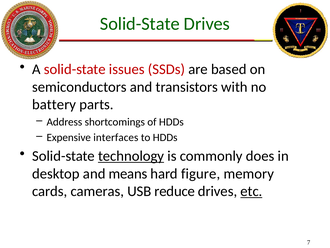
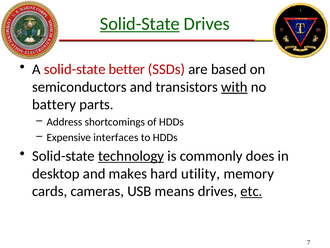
Solid-State at (140, 24) underline: none -> present
issues: issues -> better
with underline: none -> present
means: means -> makes
figure: figure -> utility
reduce: reduce -> means
